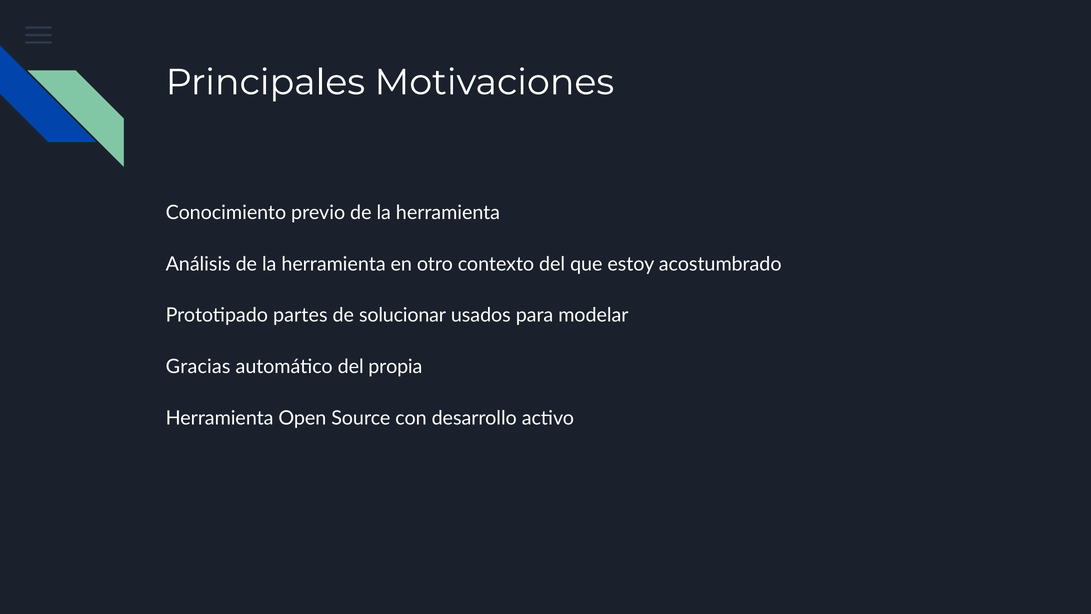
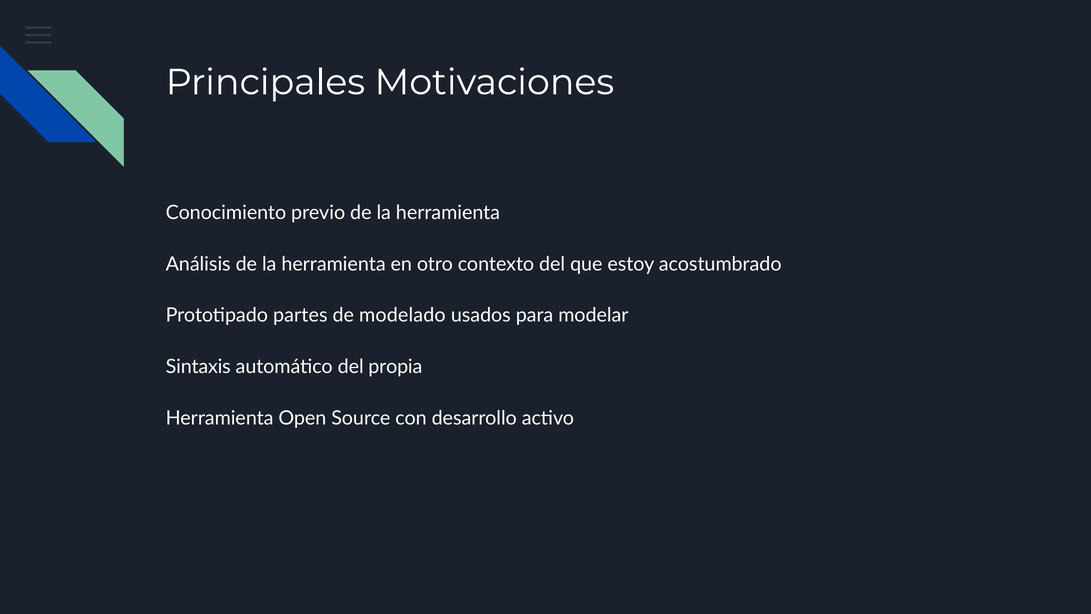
solucionar: solucionar -> modelado
Gracias: Gracias -> Sintaxis
